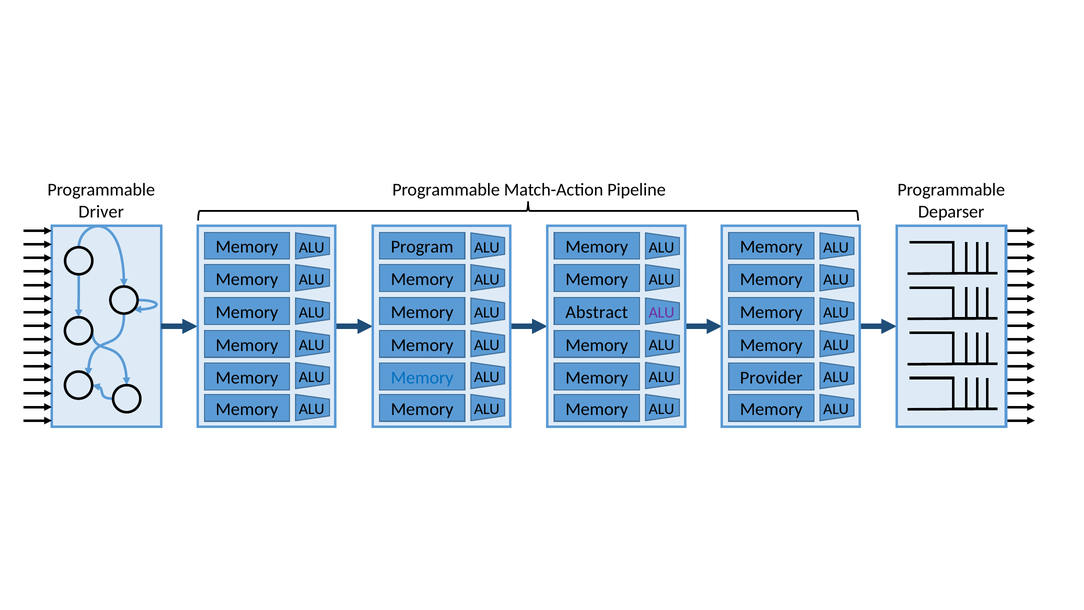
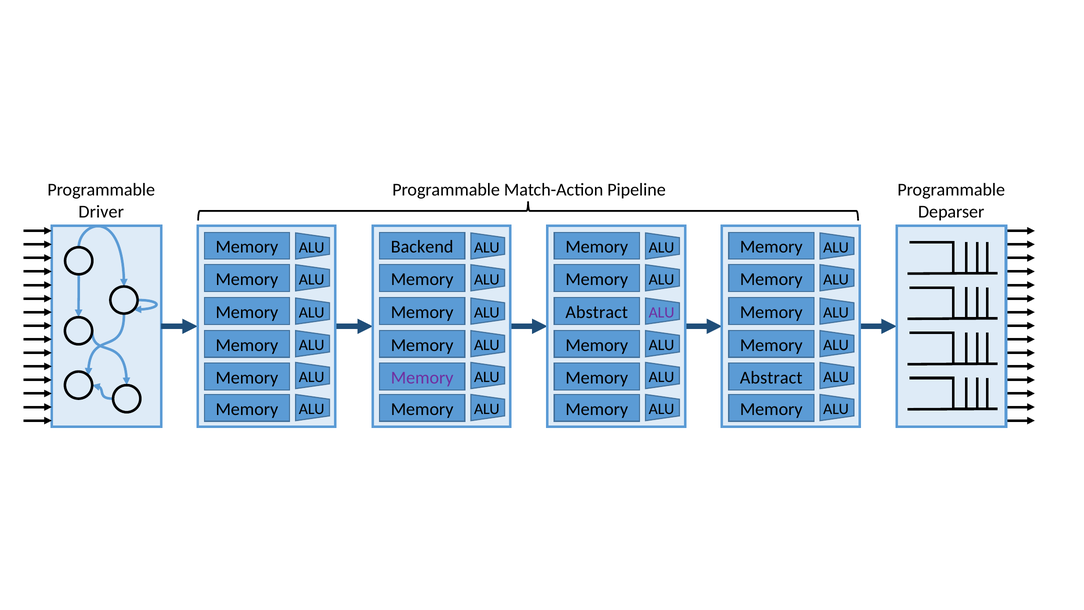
Program: Program -> Backend
Memory at (422, 378) colour: blue -> purple
Provider at (771, 378): Provider -> Abstract
